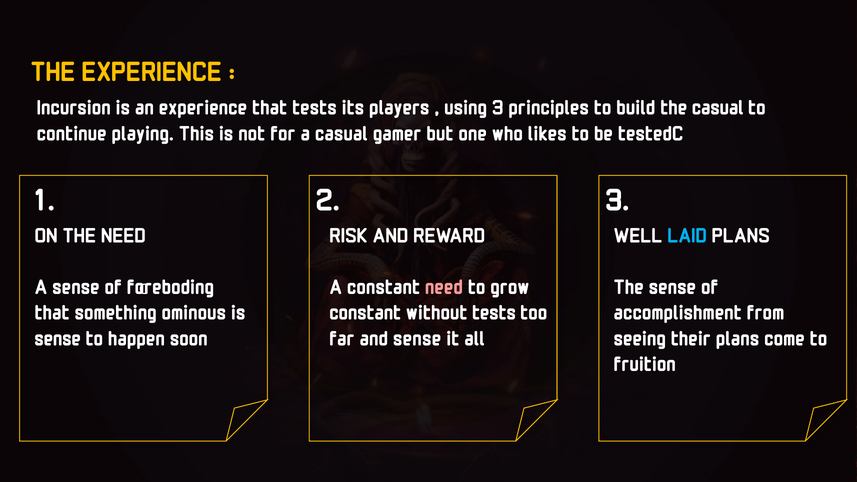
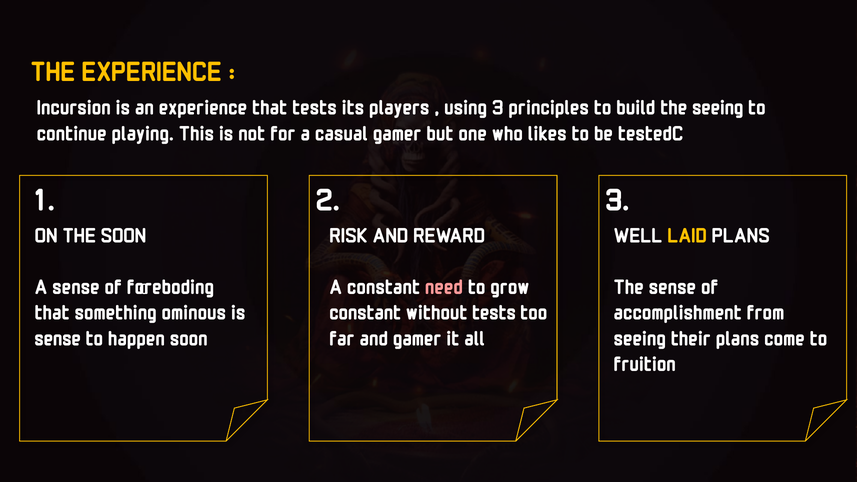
the casual: casual -> seeing
THE NEED: NEED -> SOON
LAID colour: light blue -> yellow
and sense: sense -> gamer
